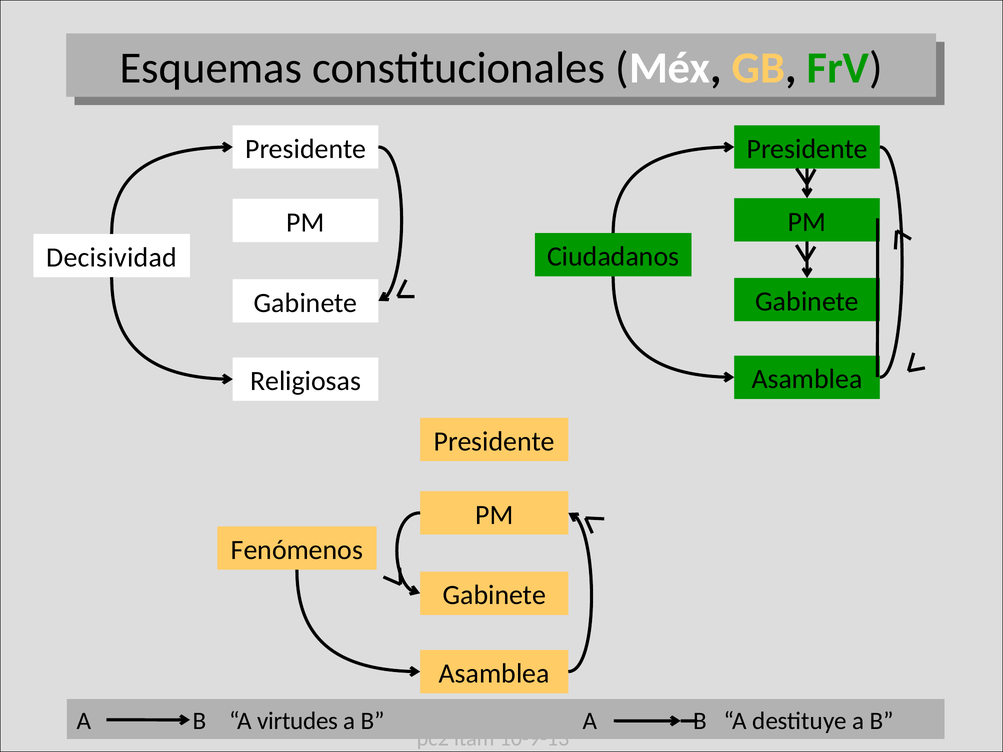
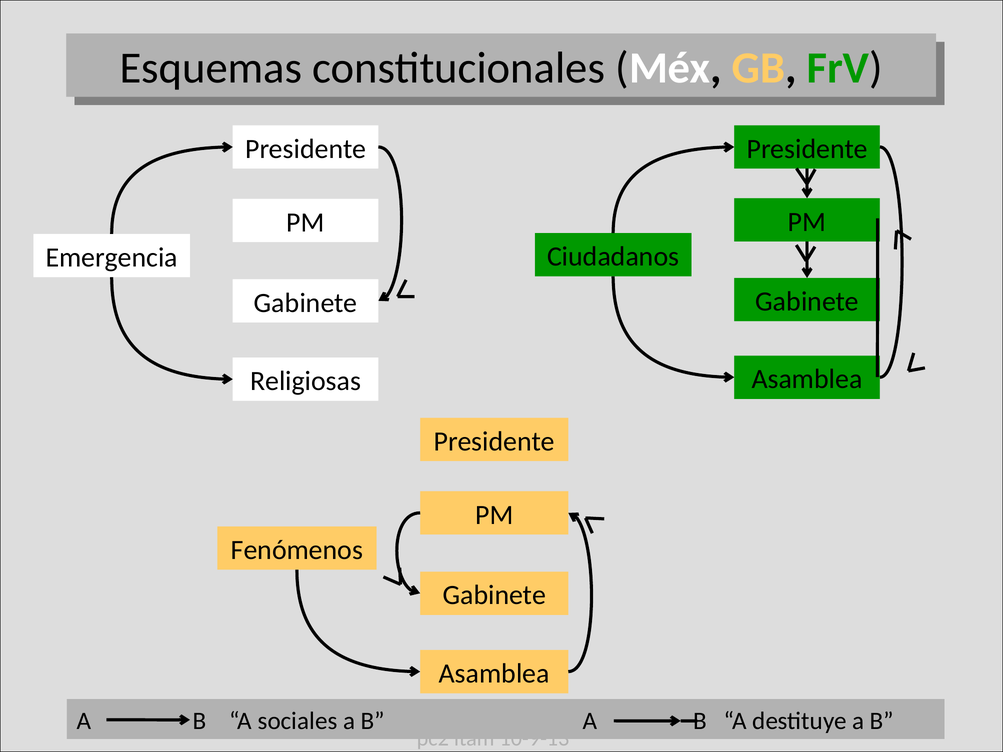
Decisividad: Decisividad -> Emergencia
virtudes: virtudes -> sociales
